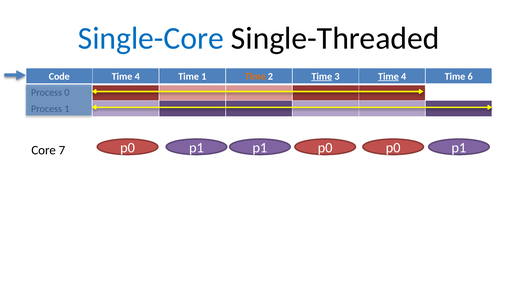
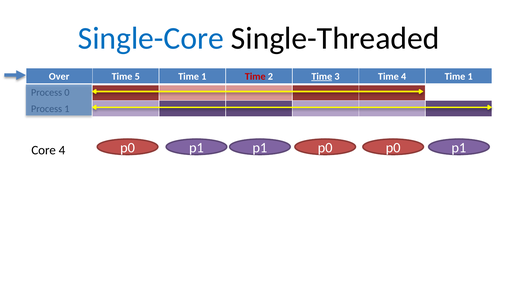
Code: Code -> Over
4 at (137, 76): 4 -> 5
Time at (255, 76) colour: orange -> red
Time at (388, 76) underline: present -> none
4 Time 6: 6 -> 1
Core 7: 7 -> 4
